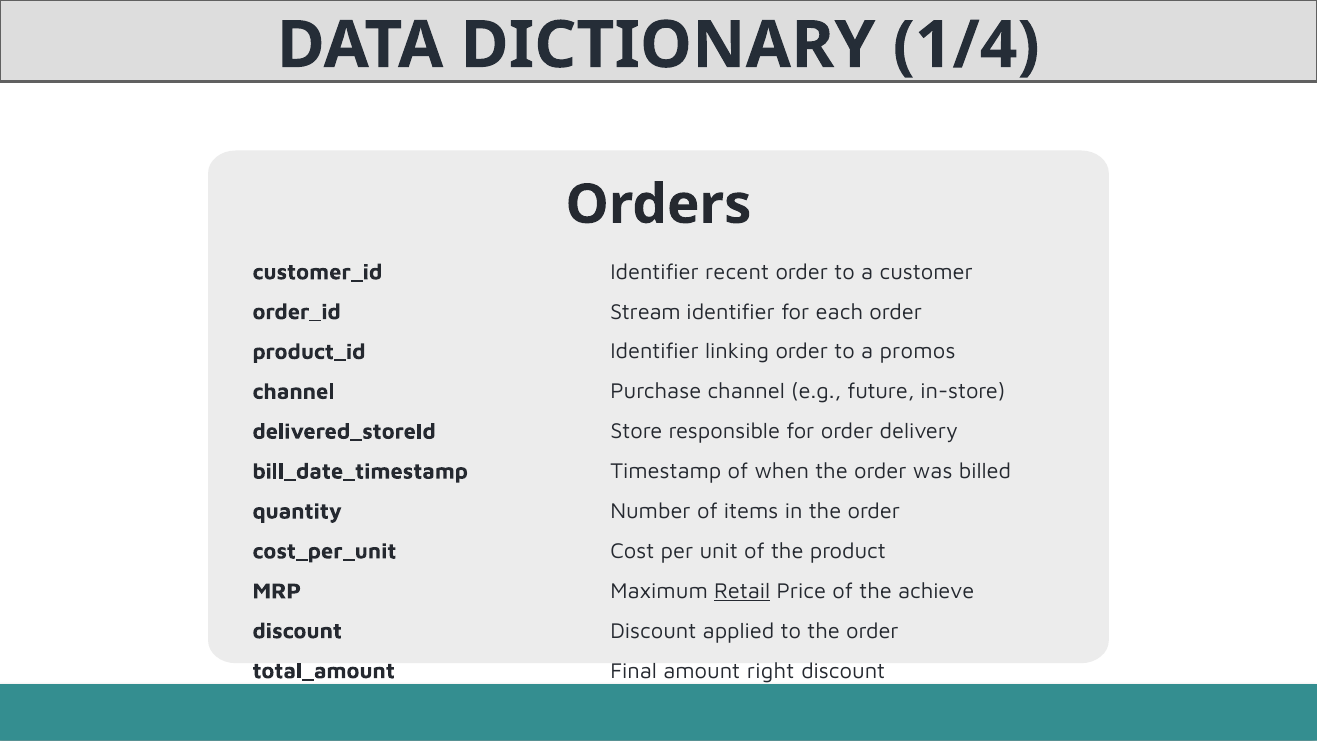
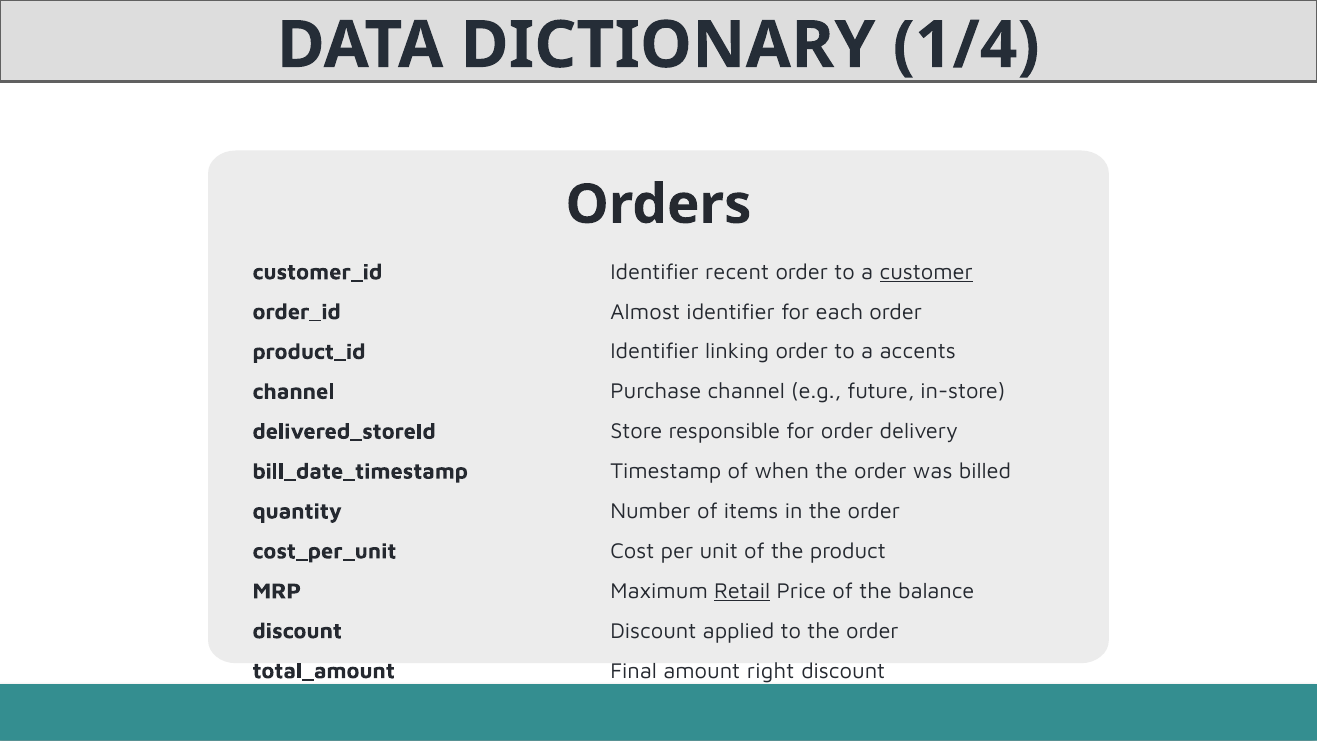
customer underline: none -> present
Stream: Stream -> Almost
promos: promos -> accents
achieve: achieve -> balance
